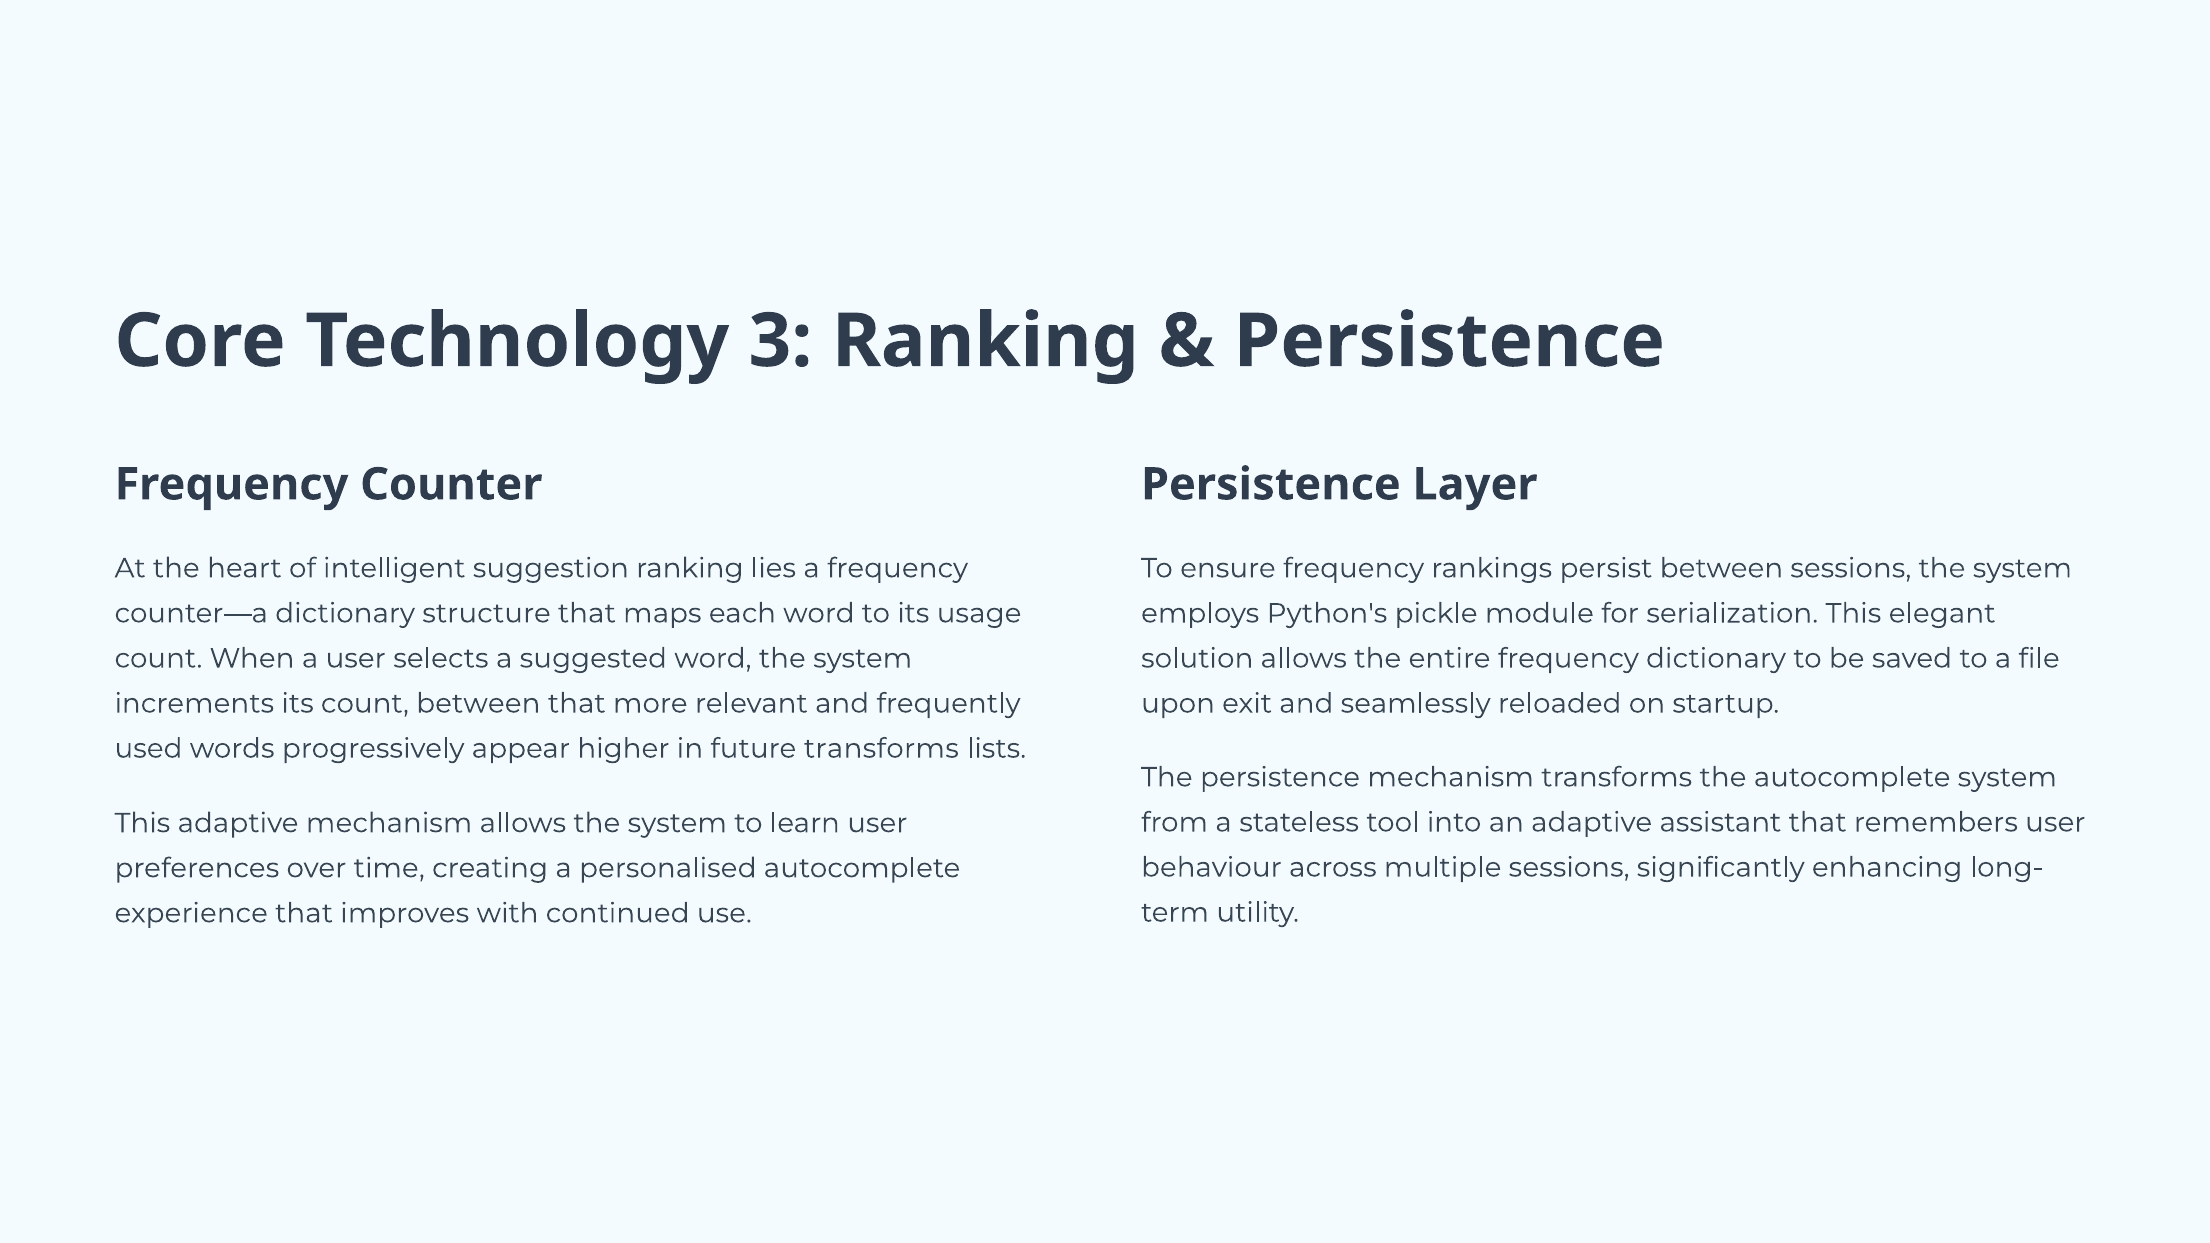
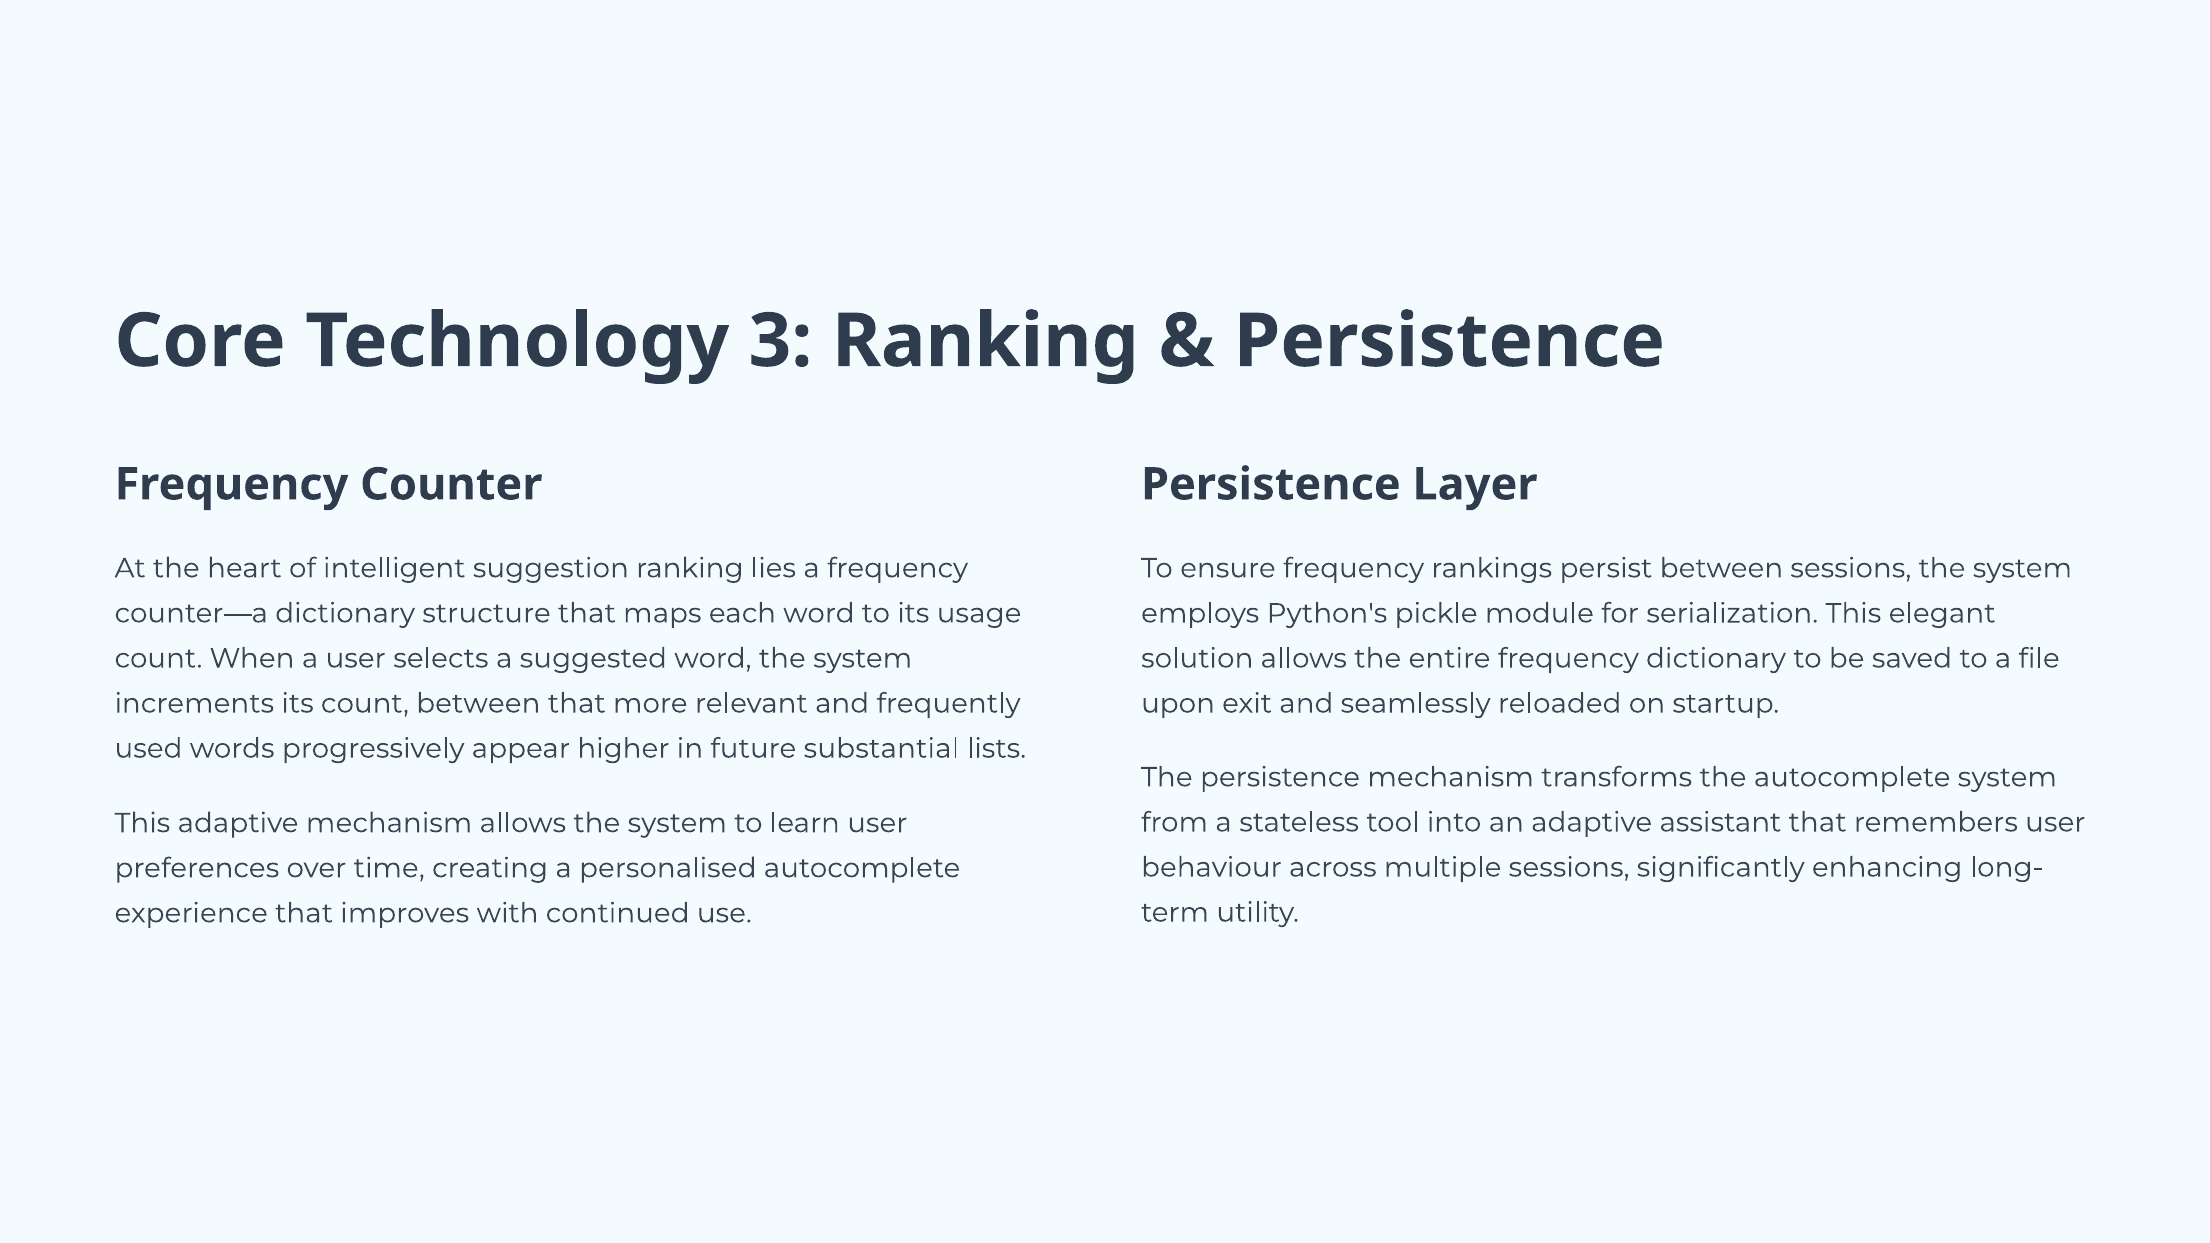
future transforms: transforms -> substantial
